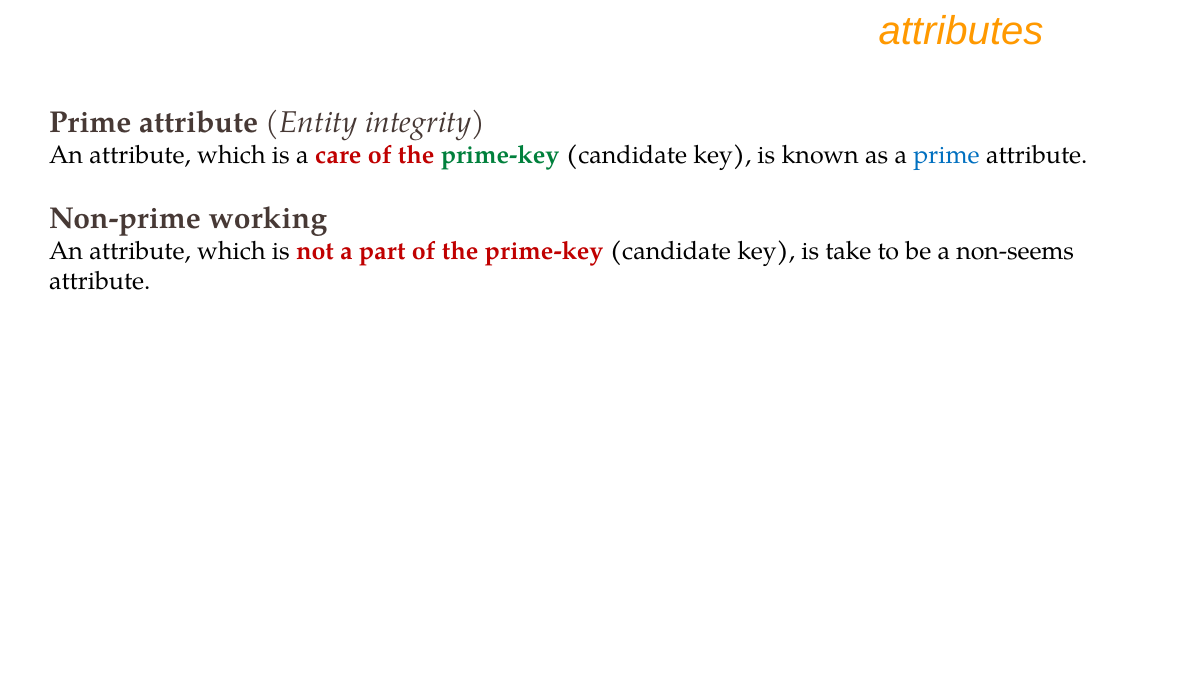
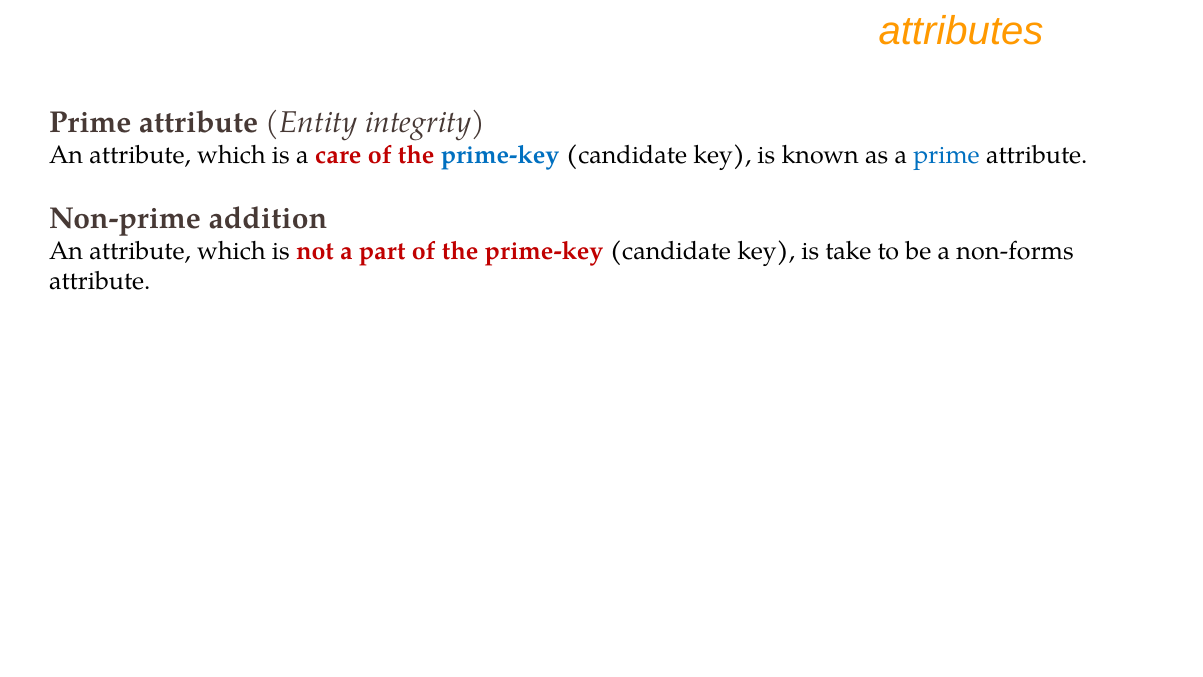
prime-key at (500, 155) colour: green -> blue
working: working -> addition
non-seems: non-seems -> non-forms
